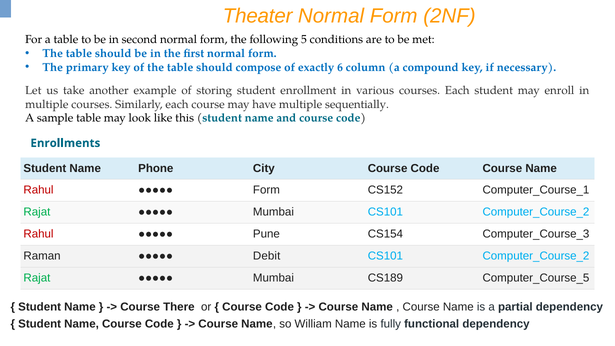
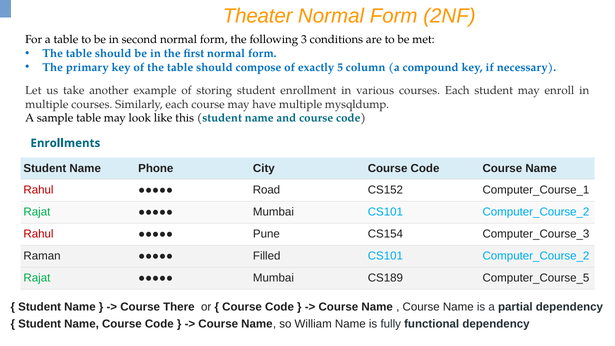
5: 5 -> 3
6: 6 -> 5
sequentially: sequentially -> mysqldump
Form at (266, 190): Form -> Road
Debit: Debit -> Filled
